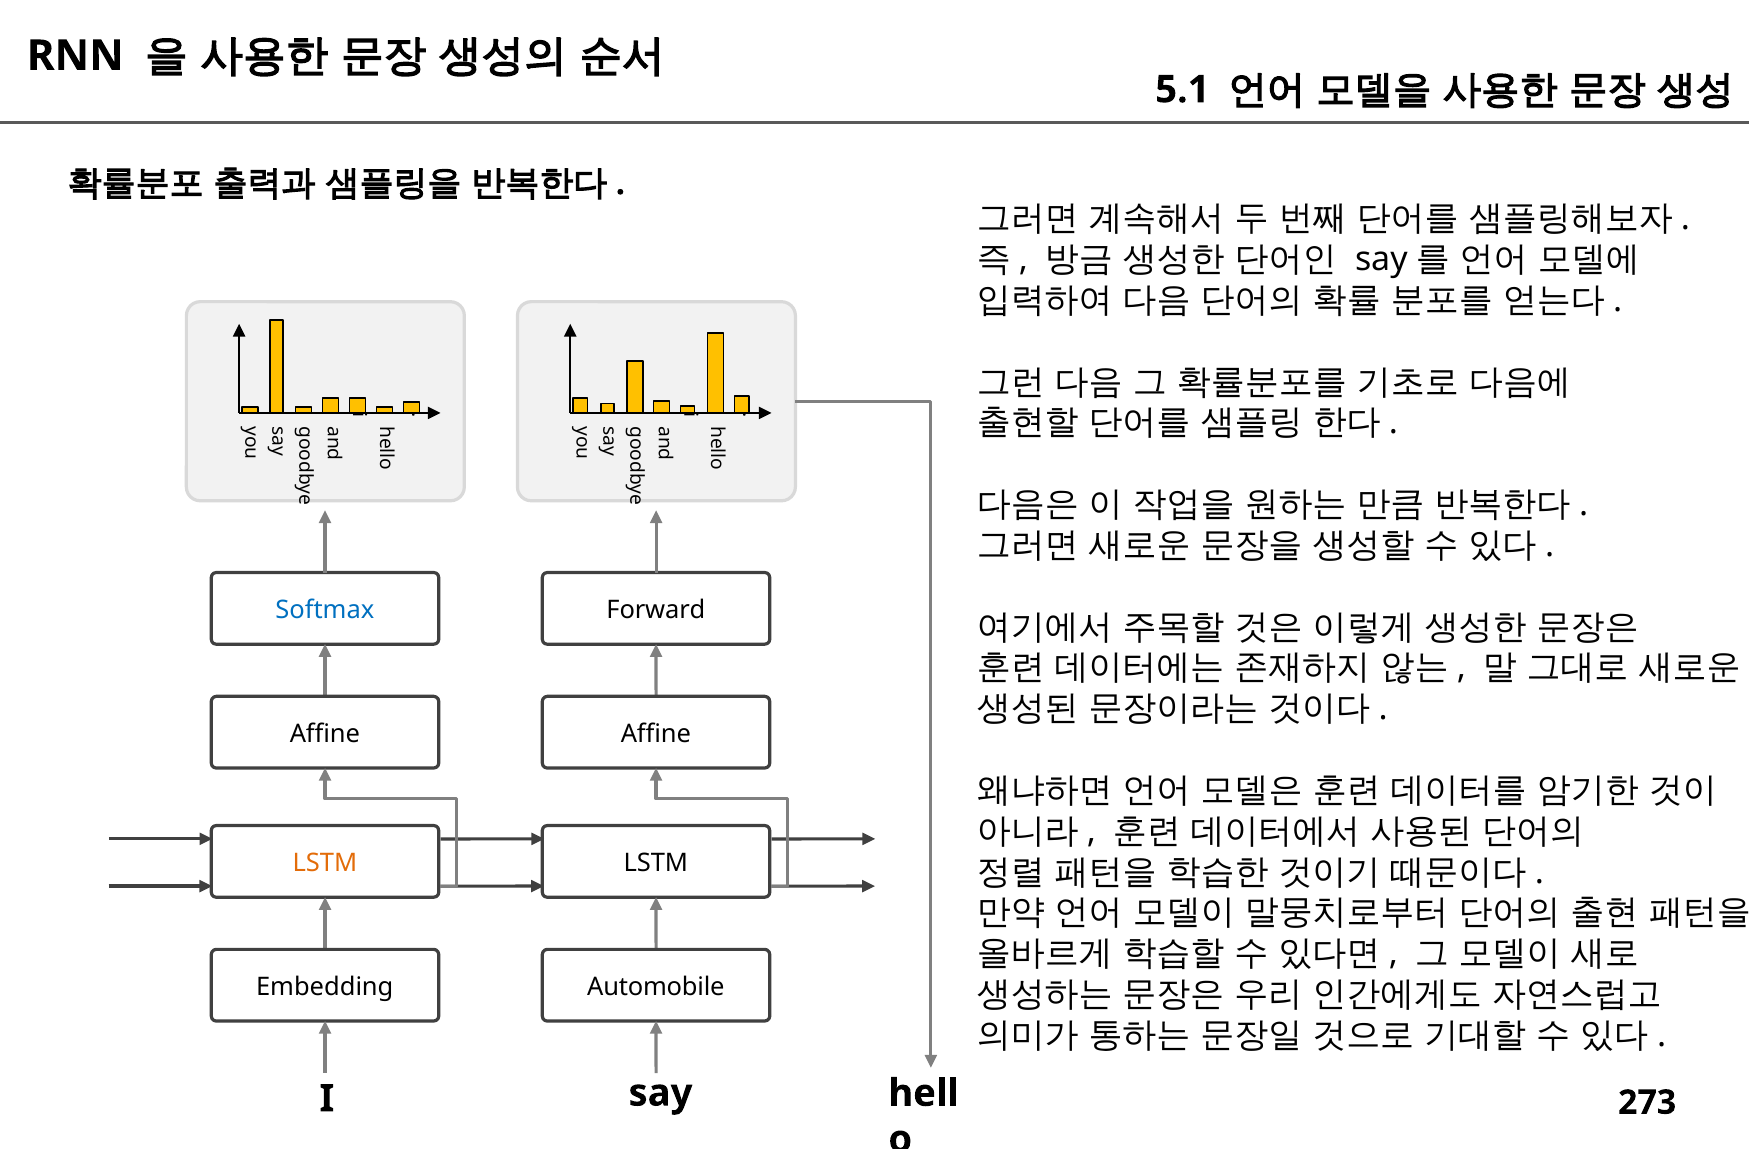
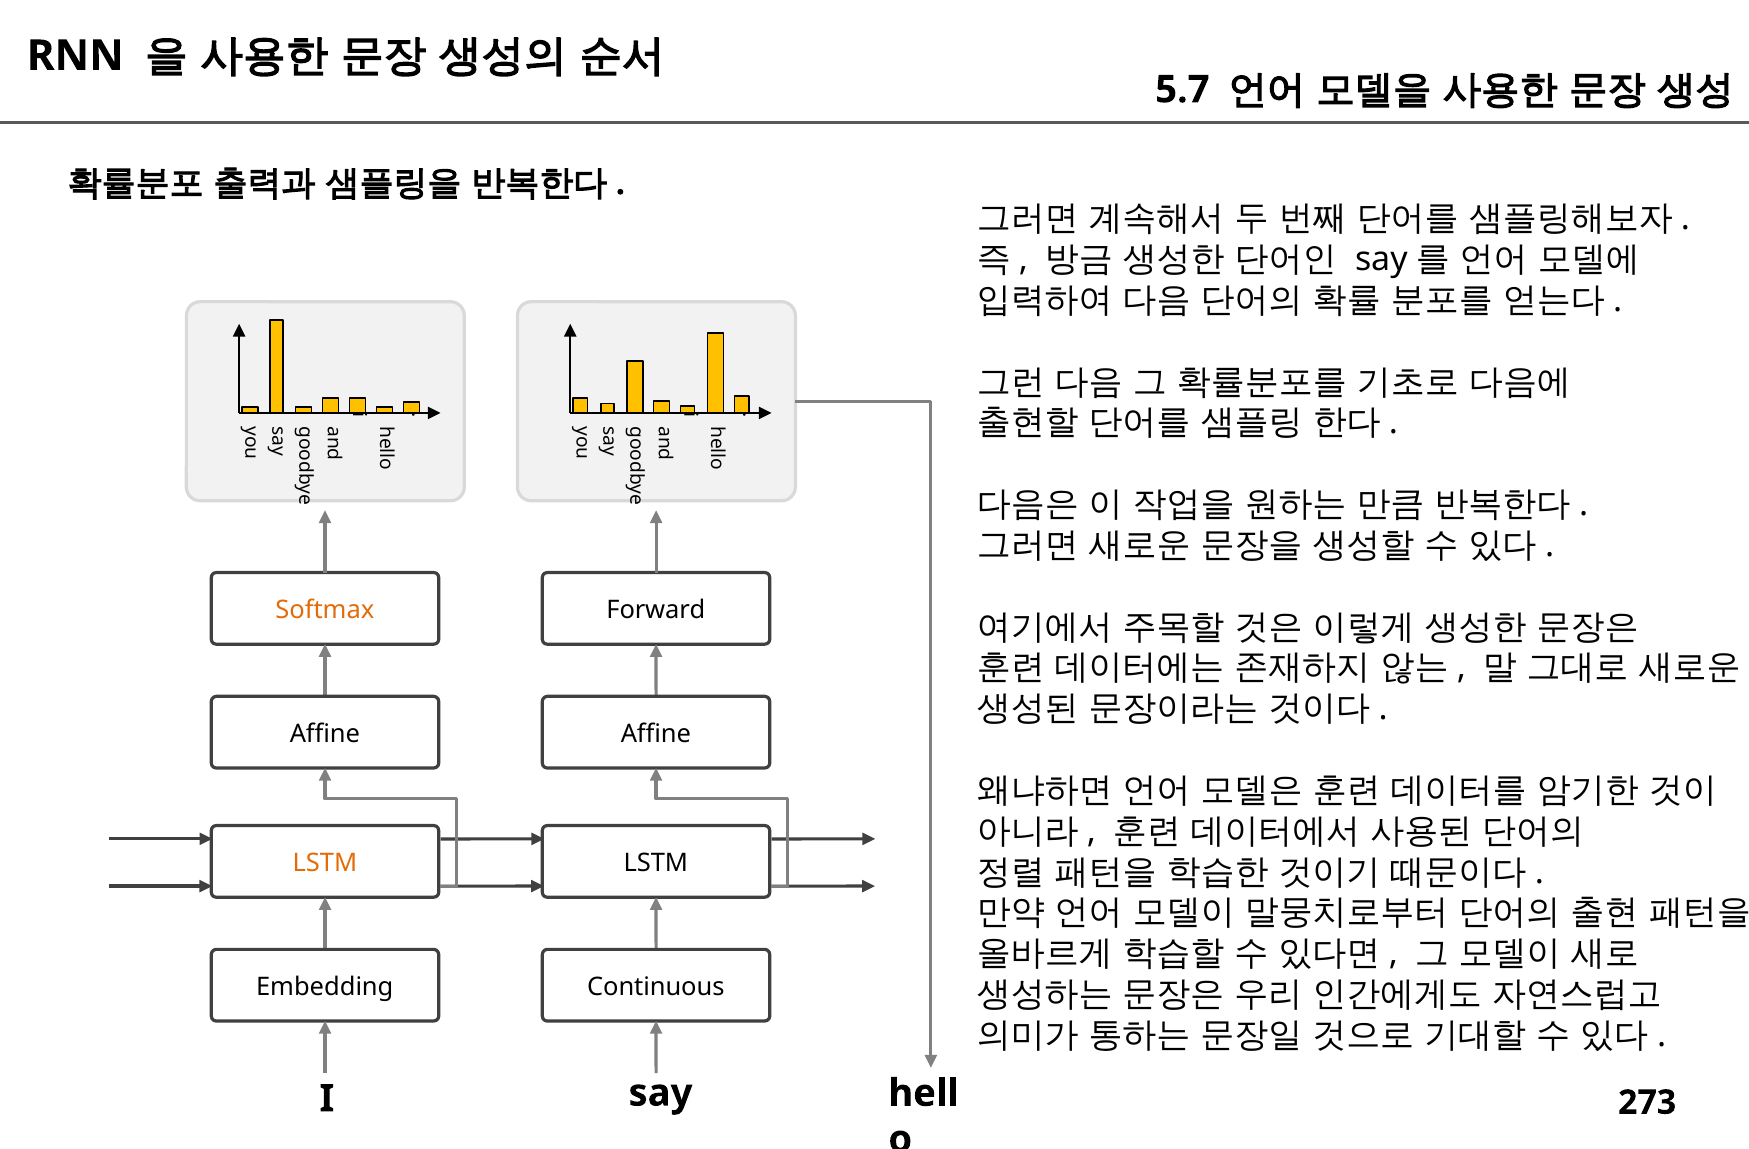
5.1: 5.1 -> 5.7
Softmax colour: blue -> orange
Automobile: Automobile -> Continuous
